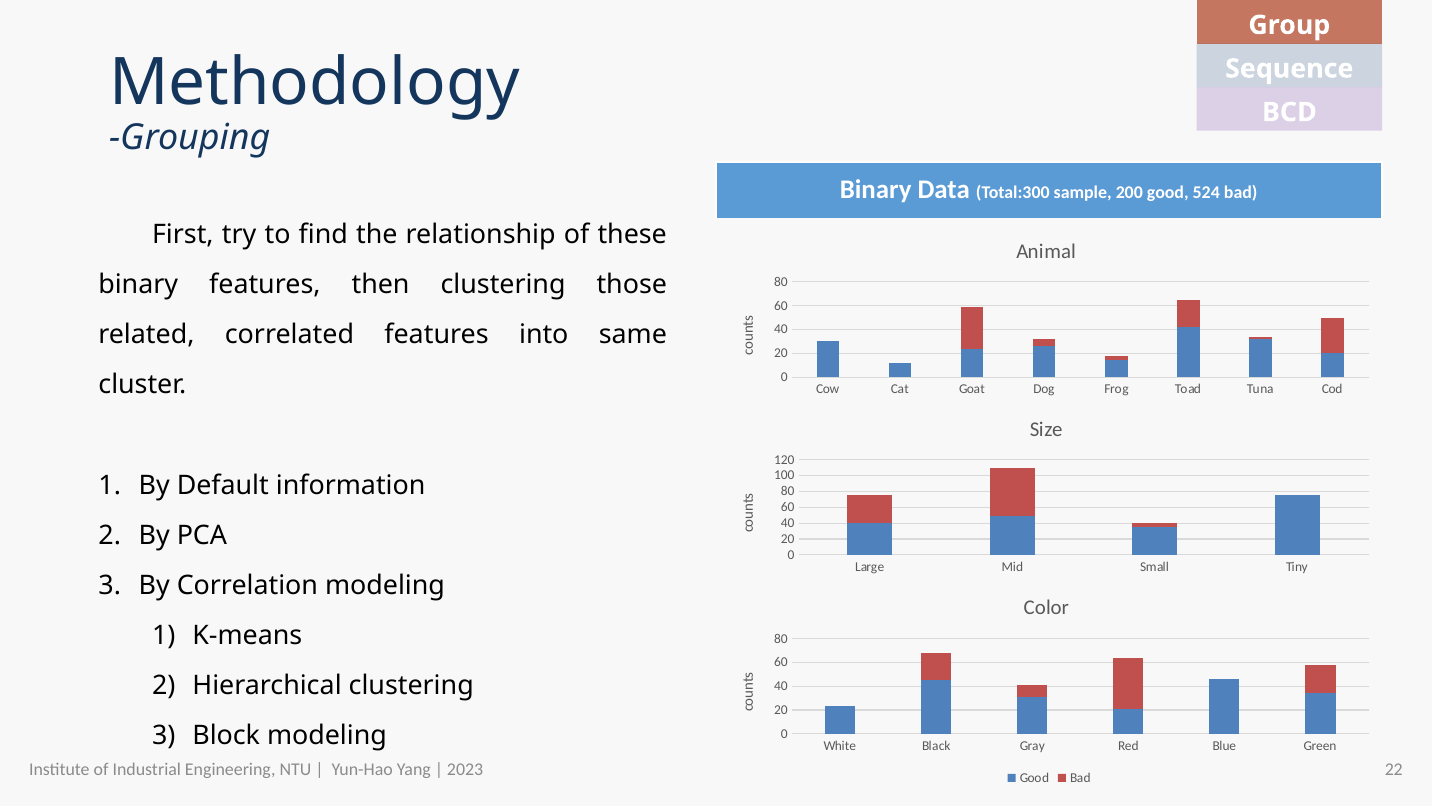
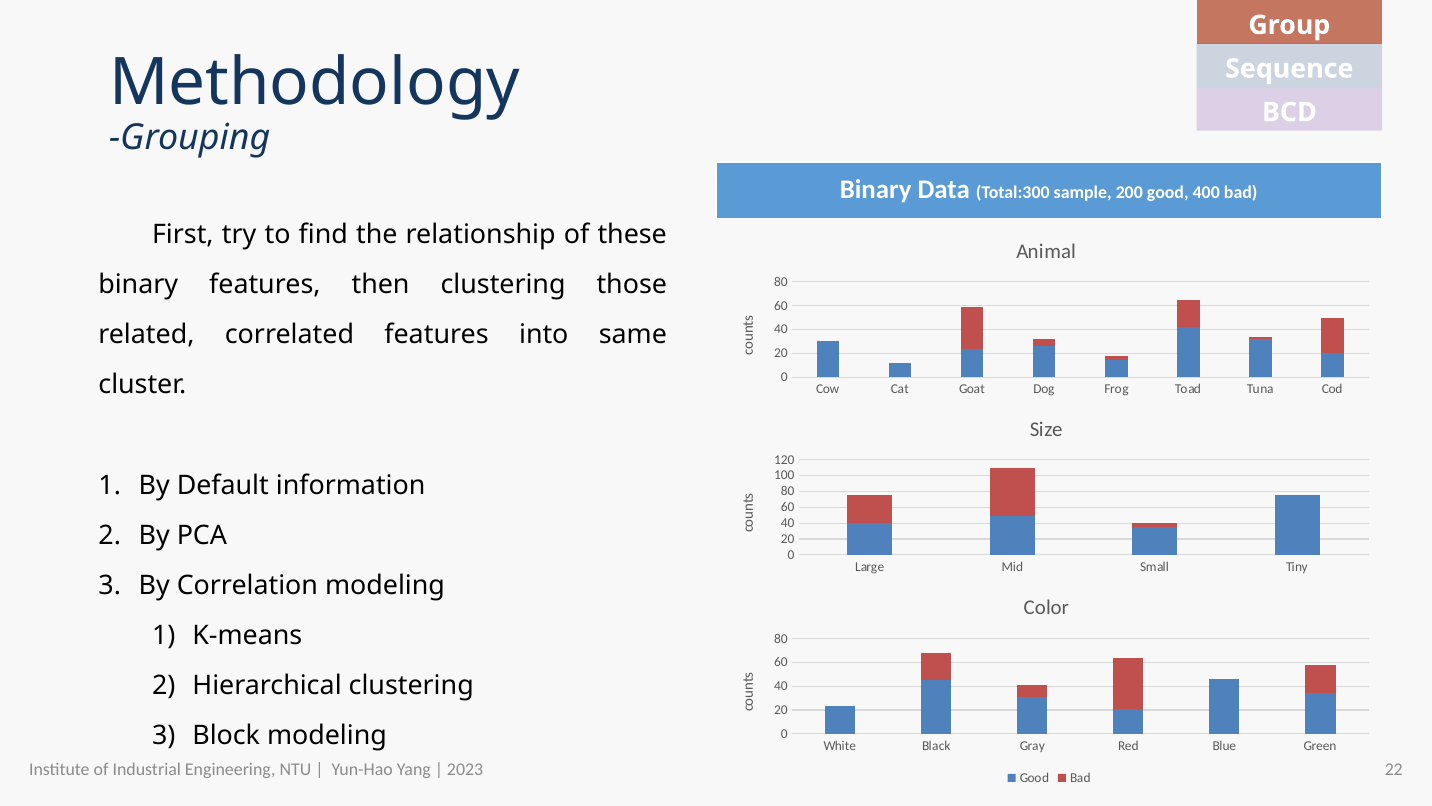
524: 524 -> 400
